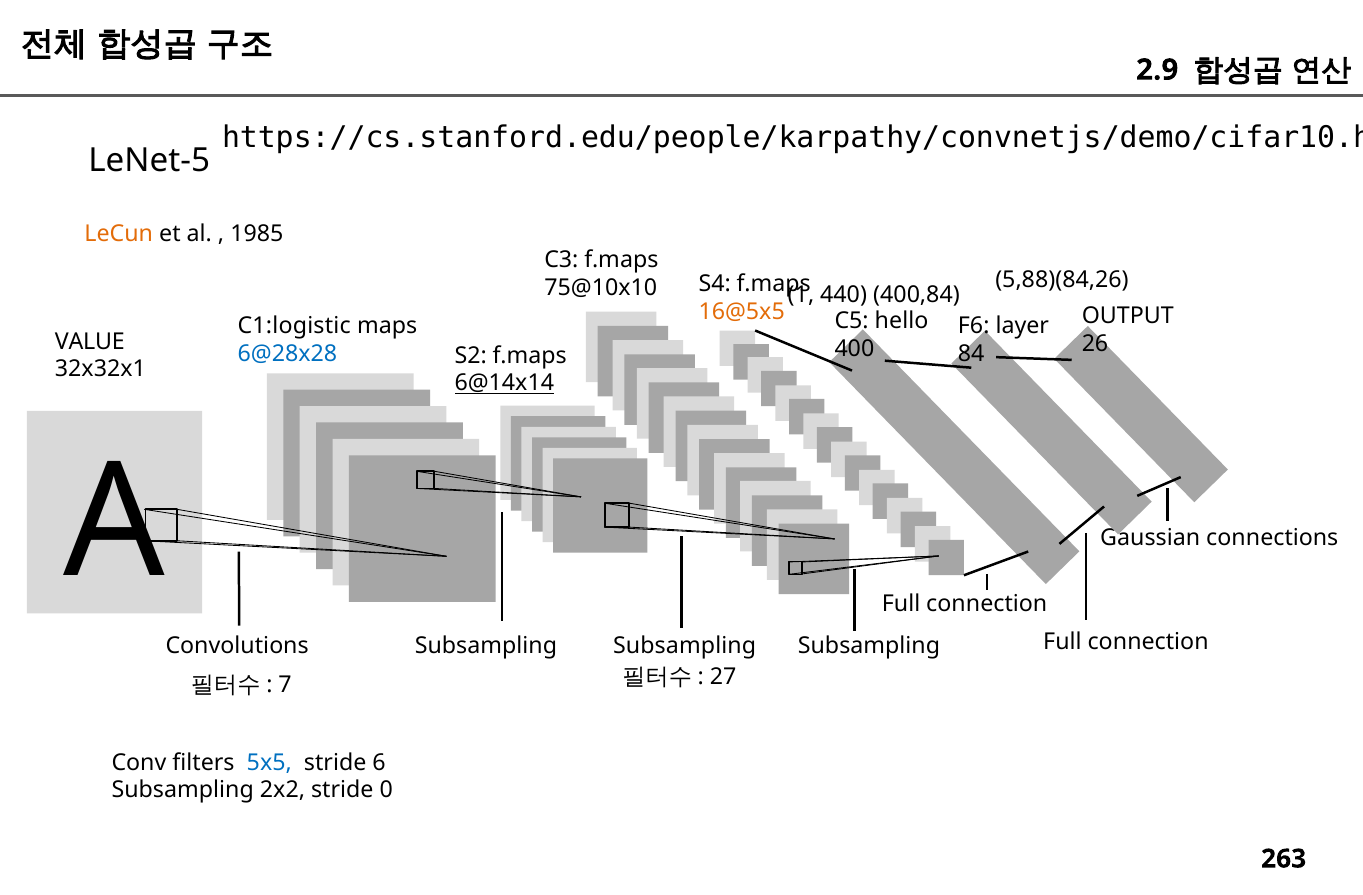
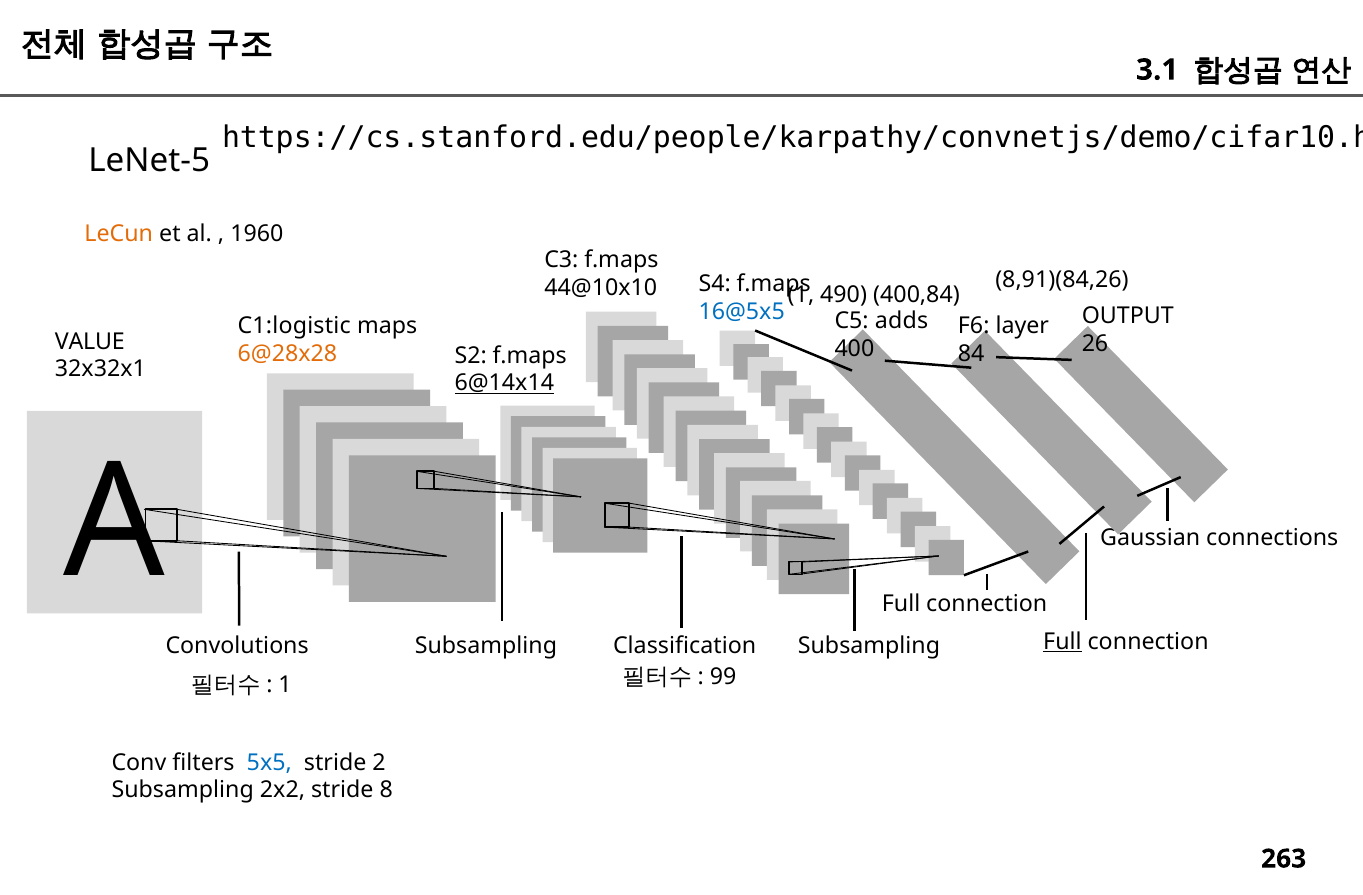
2.9: 2.9 -> 3.1
1985: 1985 -> 1960
5,88)(84,26: 5,88)(84,26 -> 8,91)(84,26
75@10x10: 75@10x10 -> 44@10x10
440: 440 -> 490
16@5x5 colour: orange -> blue
hello: hello -> adds
6@28x28 colour: blue -> orange
Full at (1062, 642) underline: none -> present
Convolutions Subsampling Subsampling: Subsampling -> Classification
7 at (285, 685): 7 -> 1
27: 27 -> 99
6: 6 -> 2
0: 0 -> 8
